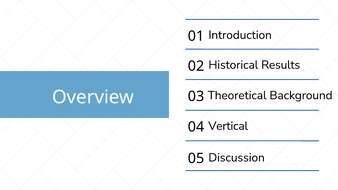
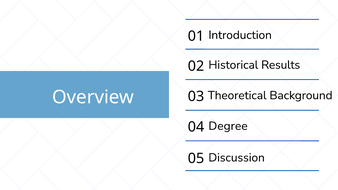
Vertical: Vertical -> Degree
